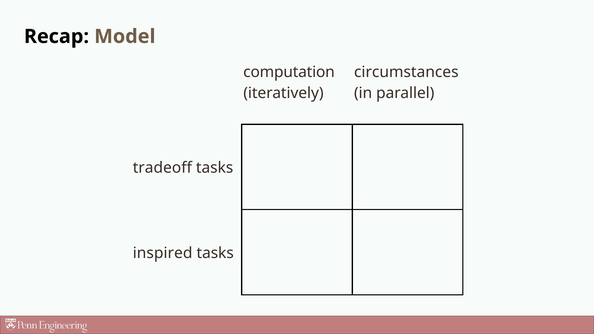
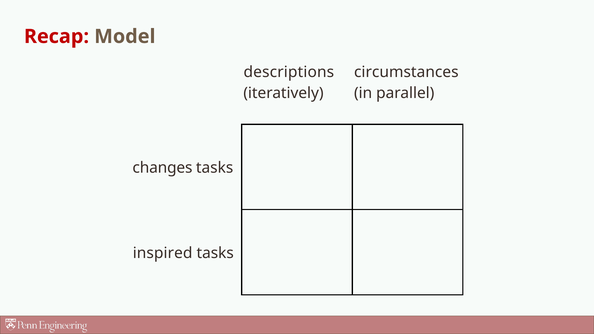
Recap colour: black -> red
computation: computation -> descriptions
tradeoff: tradeoff -> changes
